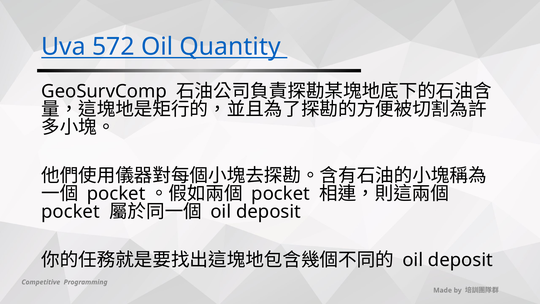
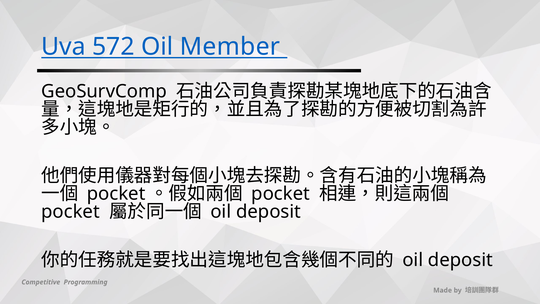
Quantity: Quantity -> Member
